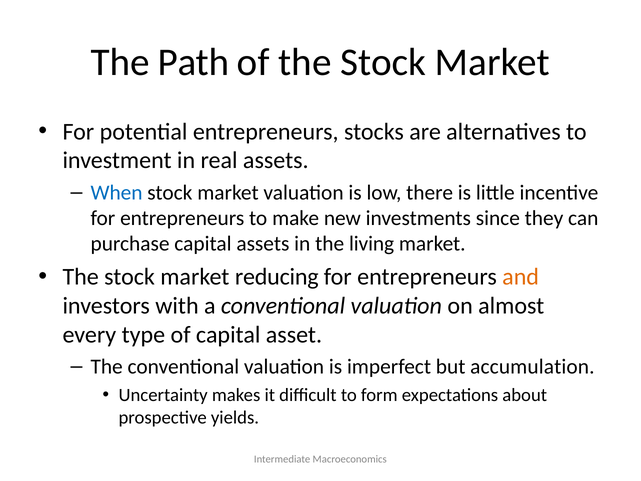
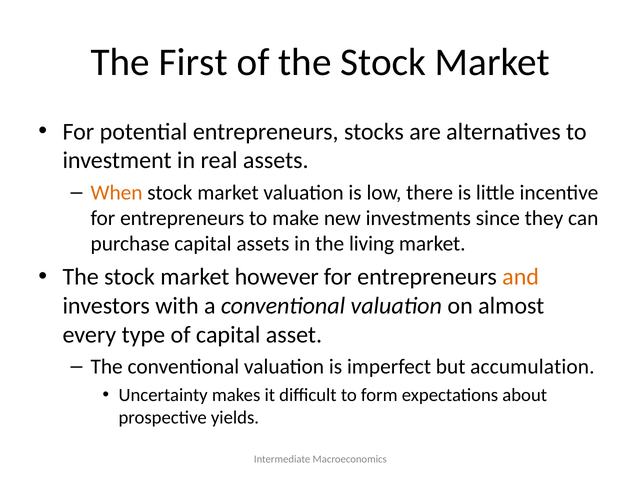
Path: Path -> First
When colour: blue -> orange
reducing: reducing -> however
